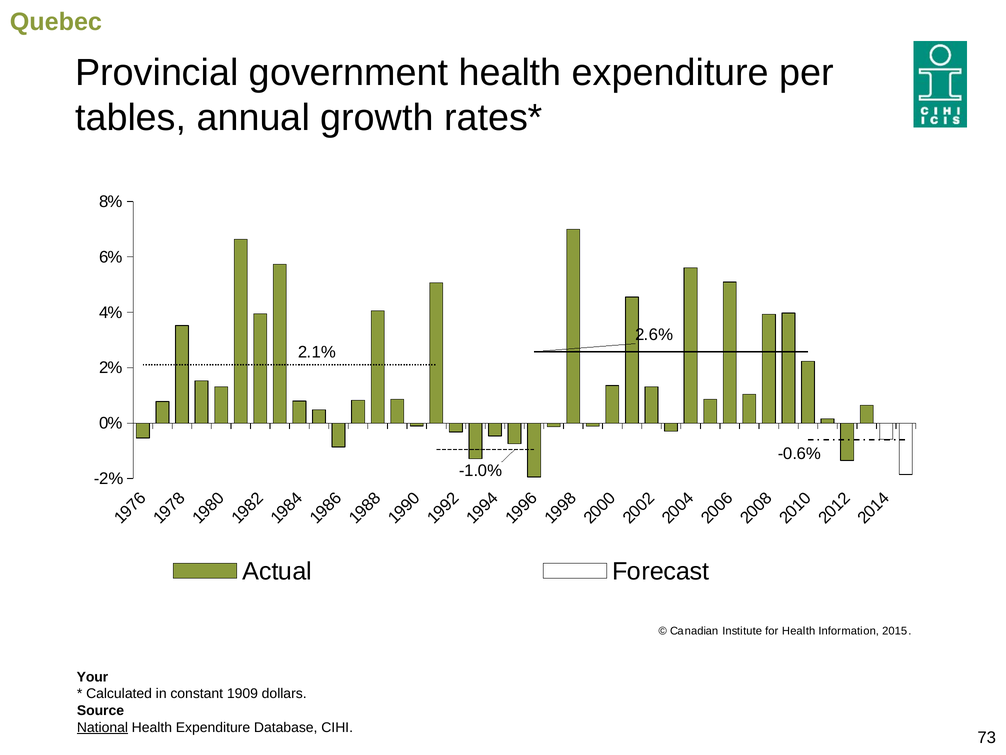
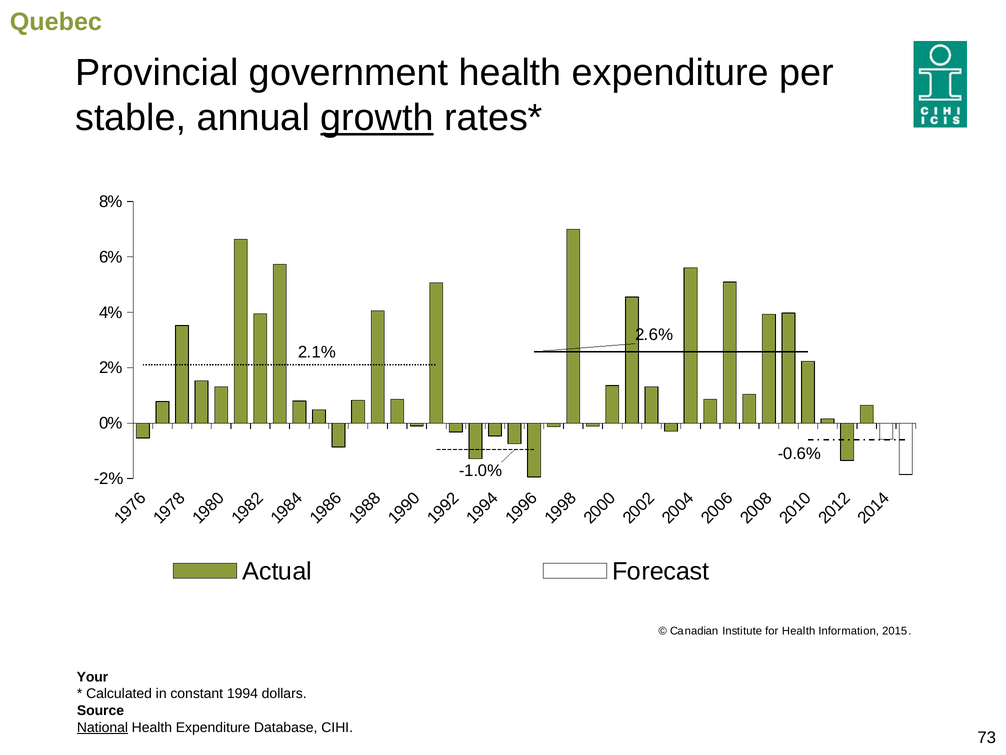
tables: tables -> stable
growth underline: none -> present
1909: 1909 -> 1994
